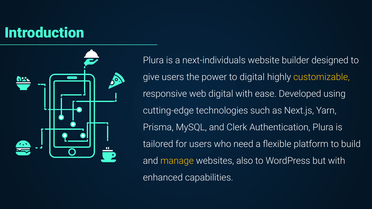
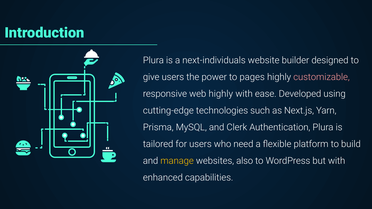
to digital: digital -> pages
customizable colour: yellow -> pink
web digital: digital -> highly
